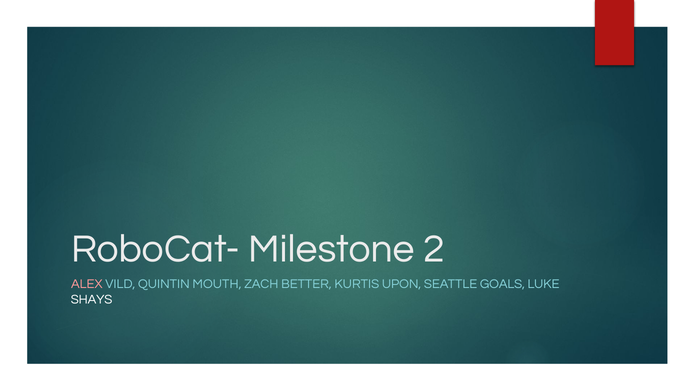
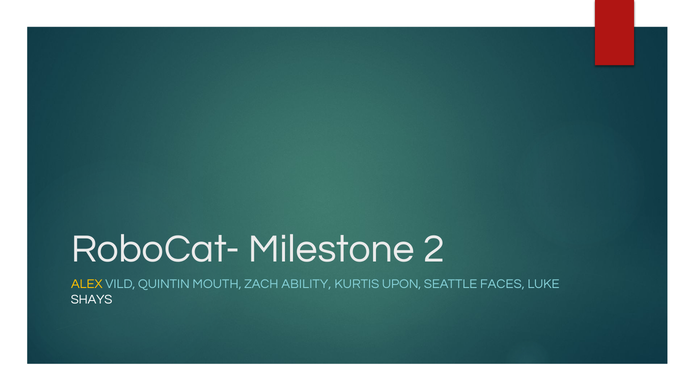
ALEX colour: pink -> yellow
BETTER: BETTER -> ABILITY
GOALS: GOALS -> FACES
